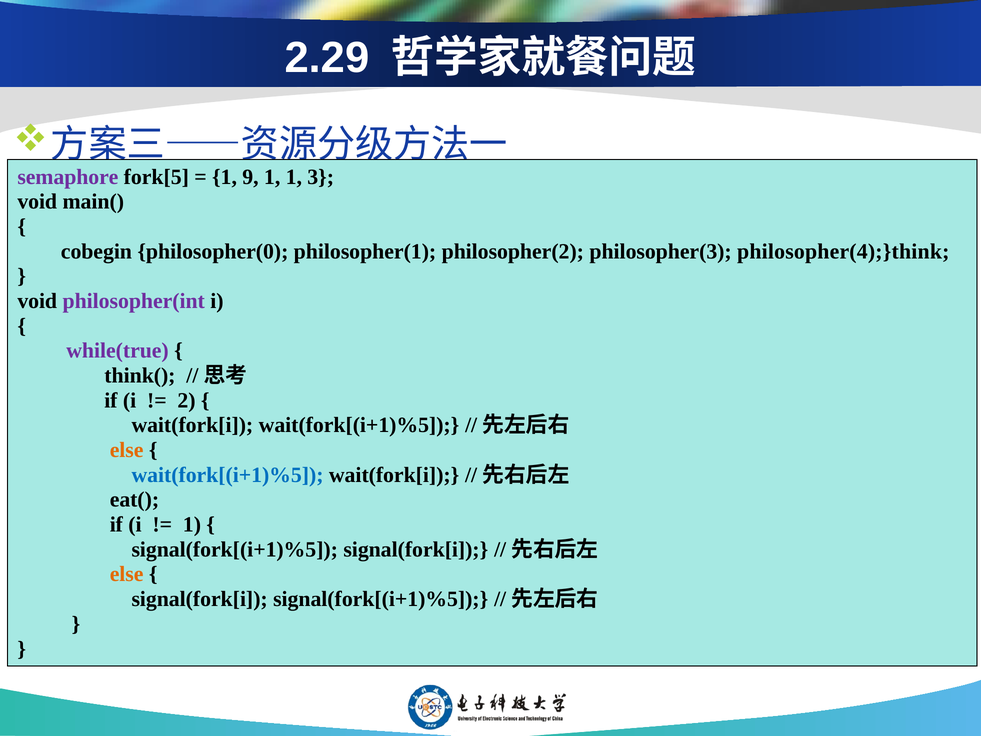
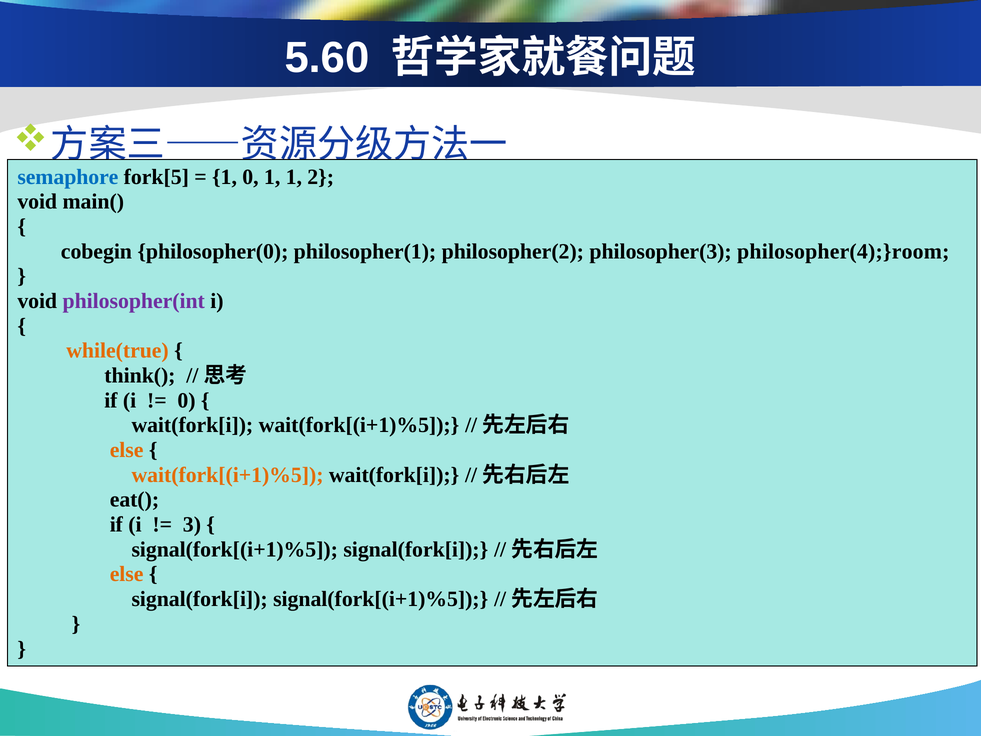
2.29: 2.29 -> 5.60
semaphore colour: purple -> blue
1 9: 9 -> 0
3: 3 -> 2
philosopher(4);}think: philosopher(4);}think -> philosopher(4);}room
while(true colour: purple -> orange
2 at (187, 400): 2 -> 0
wait(fork[(i+1)%5 at (228, 475) colour: blue -> orange
1 at (192, 524): 1 -> 3
